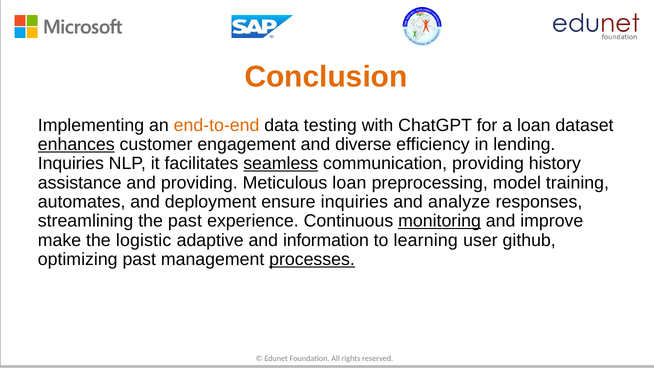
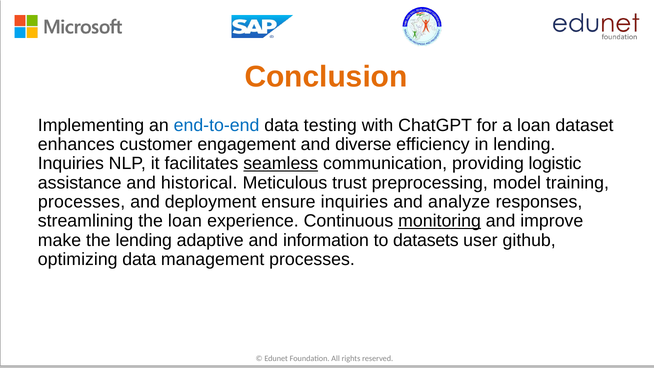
end-to-end colour: orange -> blue
enhances underline: present -> none
history: history -> logistic
and providing: providing -> historical
Meticulous loan: loan -> trust
automates at (82, 202): automates -> processes
the past: past -> loan
the logistic: logistic -> lending
learning: learning -> datasets
optimizing past: past -> data
processes at (312, 259) underline: present -> none
